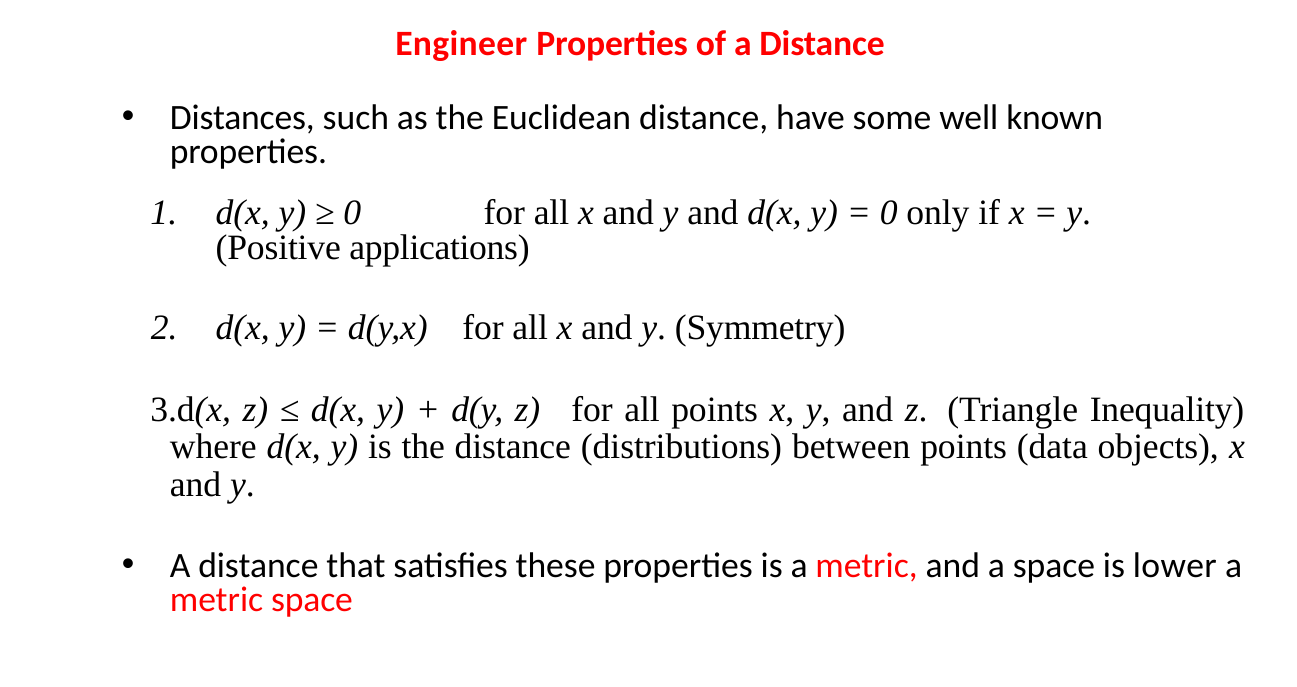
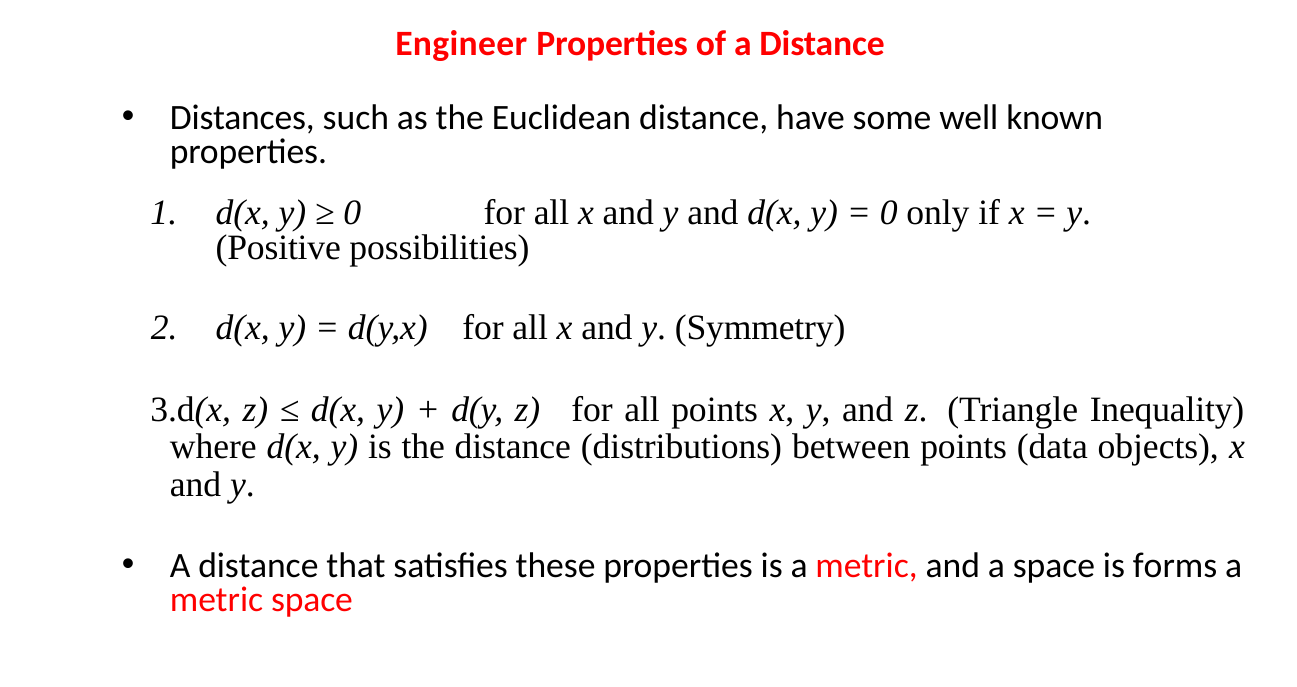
applications: applications -> possibilities
lower: lower -> forms
